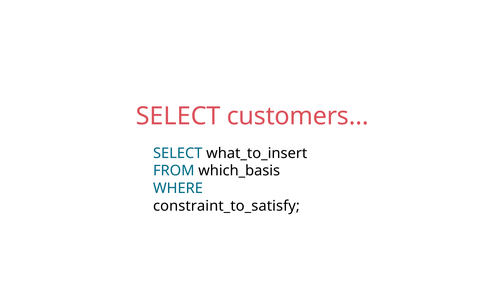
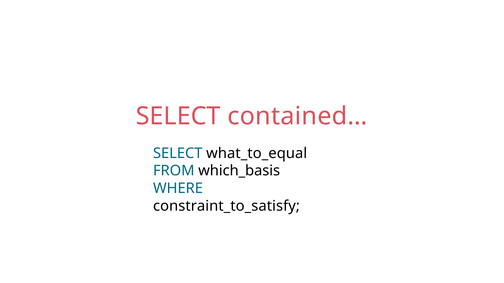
customers…: customers… -> contained…
what_to_insert: what_to_insert -> what_to_equal
